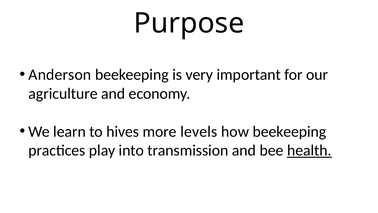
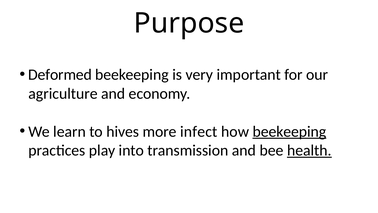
Anderson: Anderson -> Deformed
levels: levels -> infect
beekeeping at (289, 131) underline: none -> present
